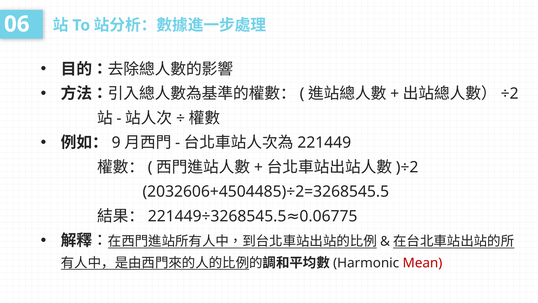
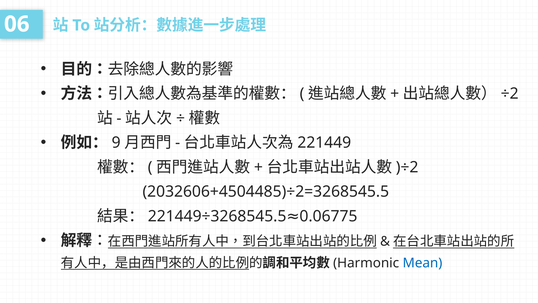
Mean colour: red -> blue
